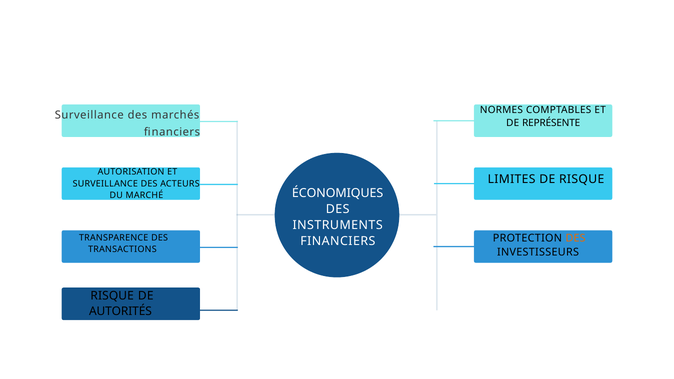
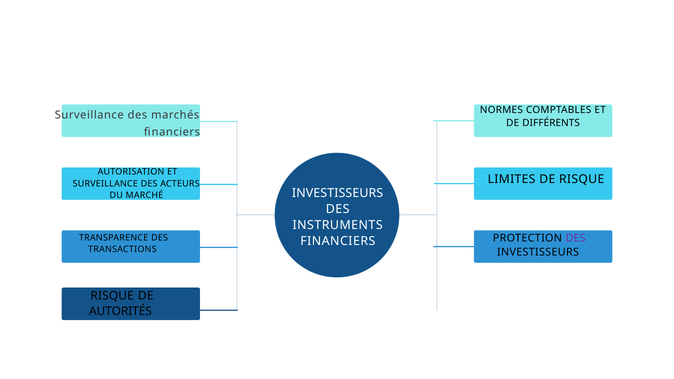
REPRÉSENTE: REPRÉSENTE -> DIFFÉRENTS
ÉCONOMIQUES at (338, 193): ÉCONOMIQUES -> INVESTISSEURS
DES at (576, 238) colour: orange -> purple
